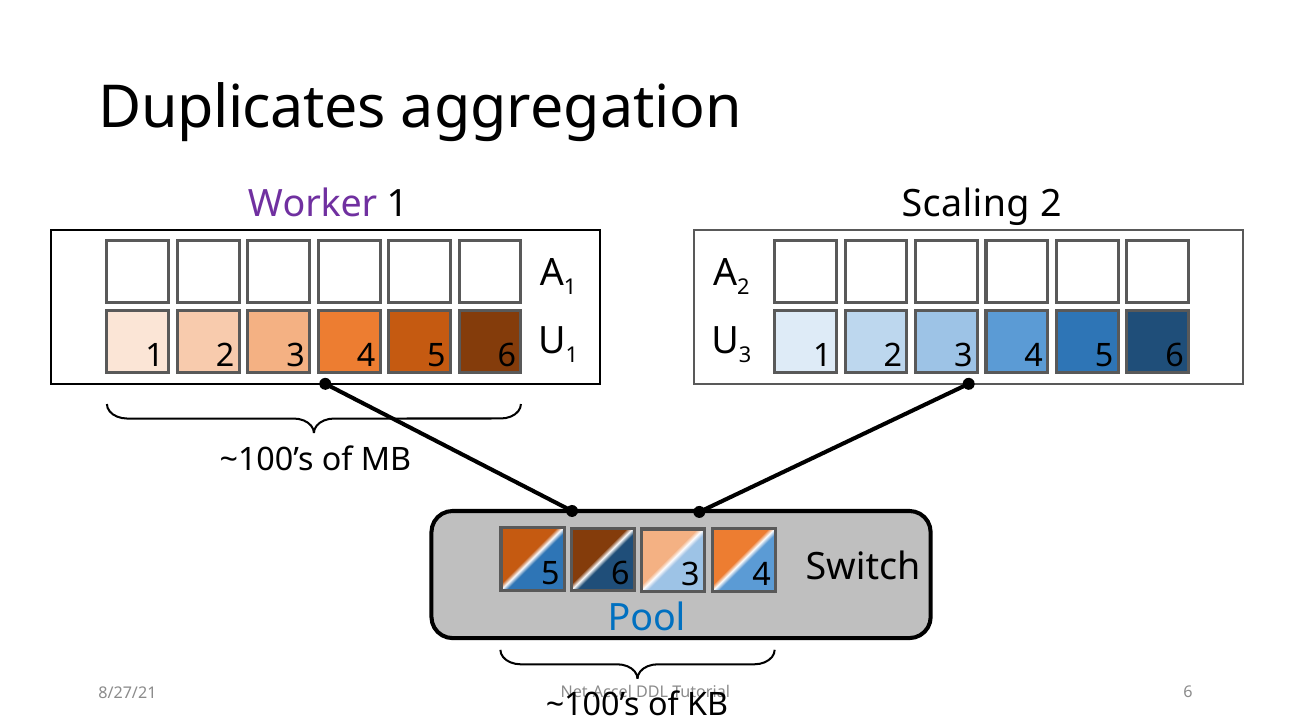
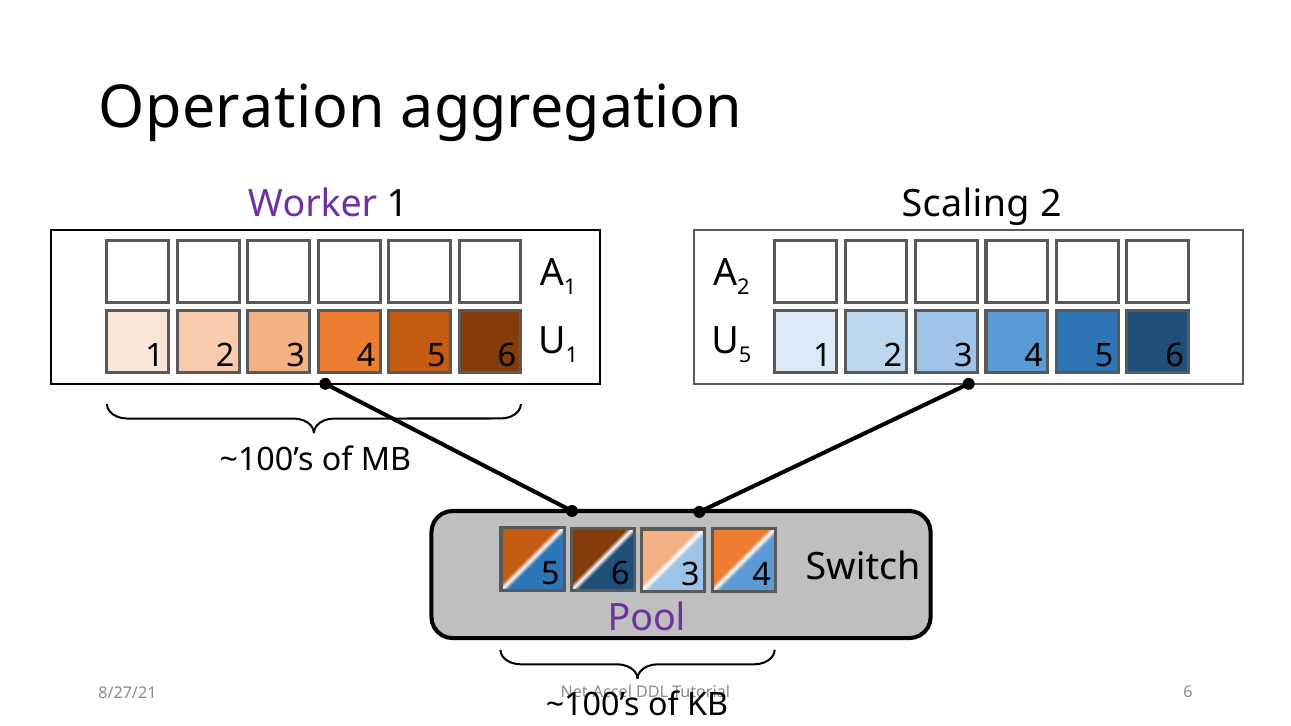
Duplicates: Duplicates -> Operation
3 at (745, 356): 3 -> 5
Pool colour: blue -> purple
